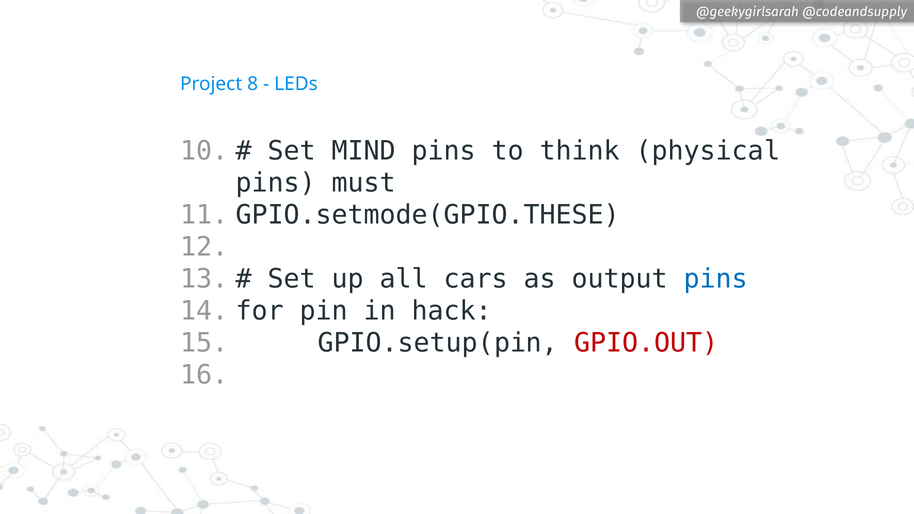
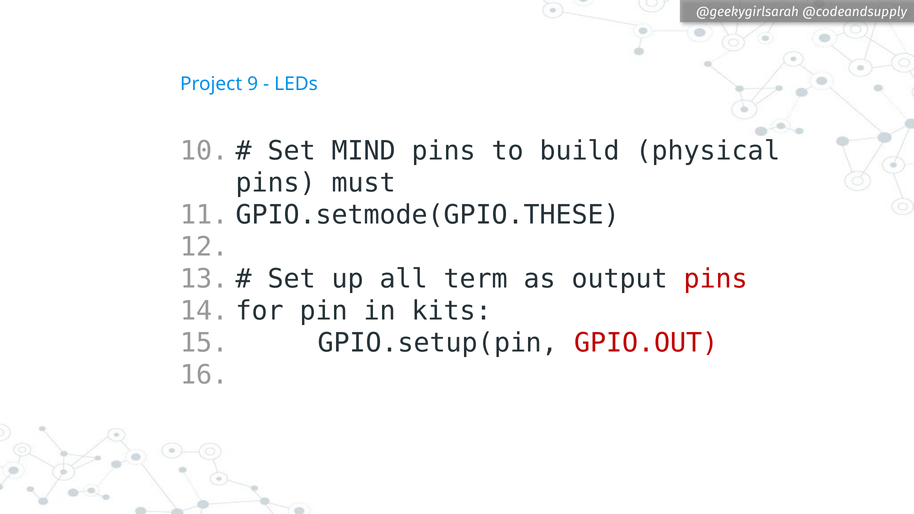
8: 8 -> 9
think: think -> build
cars: cars -> term
pins at (716, 279) colour: blue -> red
hack: hack -> kits
